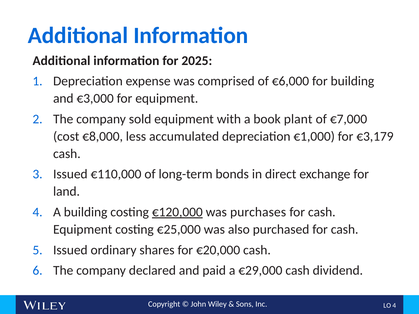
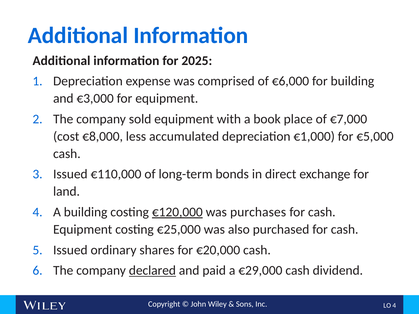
plant: plant -> place
€3,179: €3,179 -> €5,000
declared underline: none -> present
